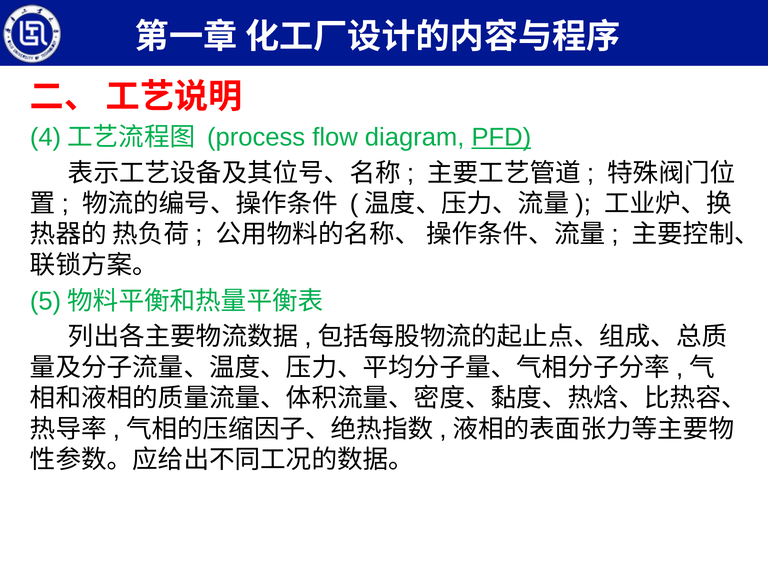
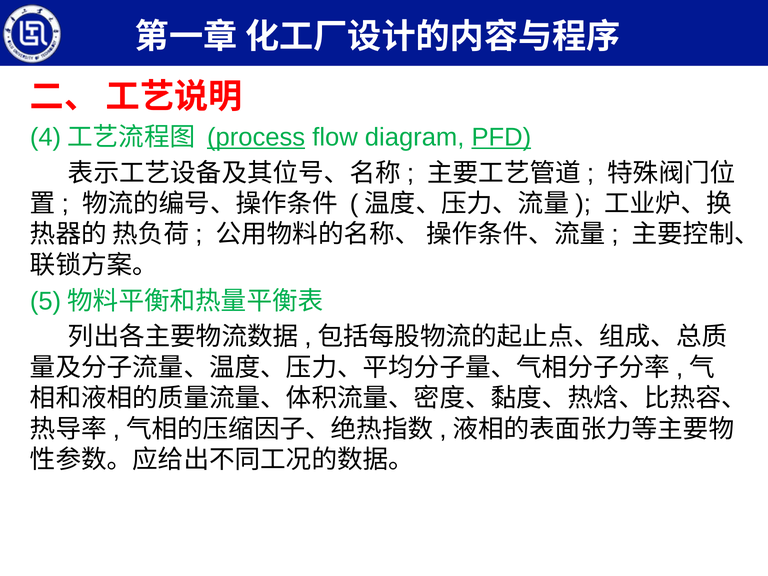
process underline: none -> present
